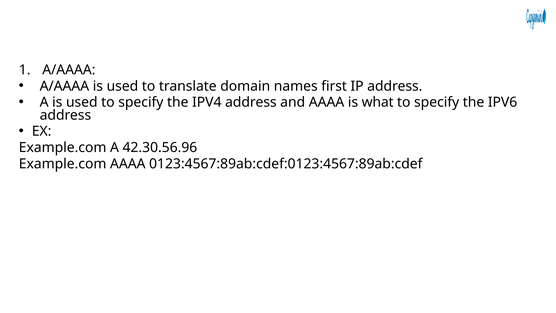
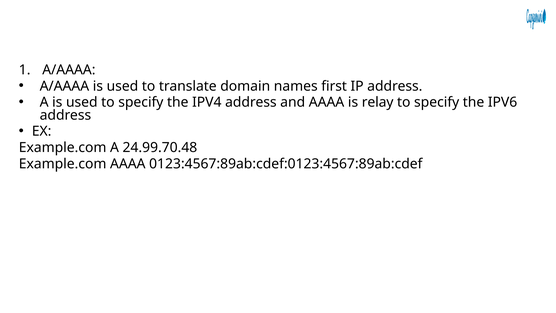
what: what -> relay
42.30.56.96: 42.30.56.96 -> 24.99.70.48
